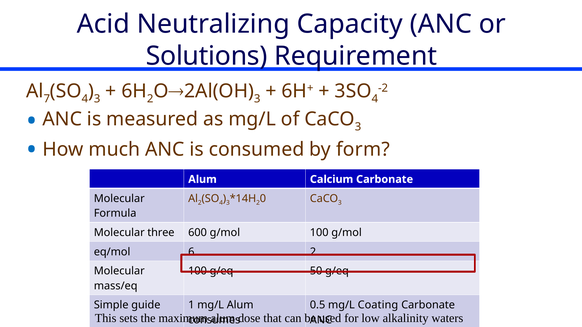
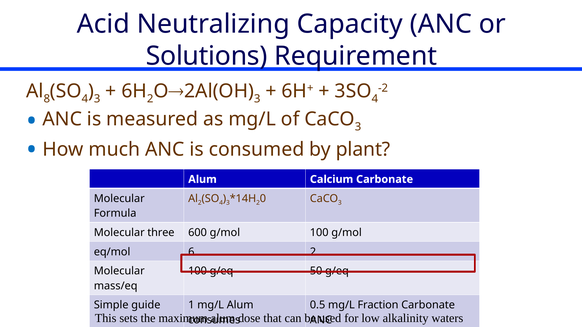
7: 7 -> 8
form: form -> plant
Coating: Coating -> Fraction
